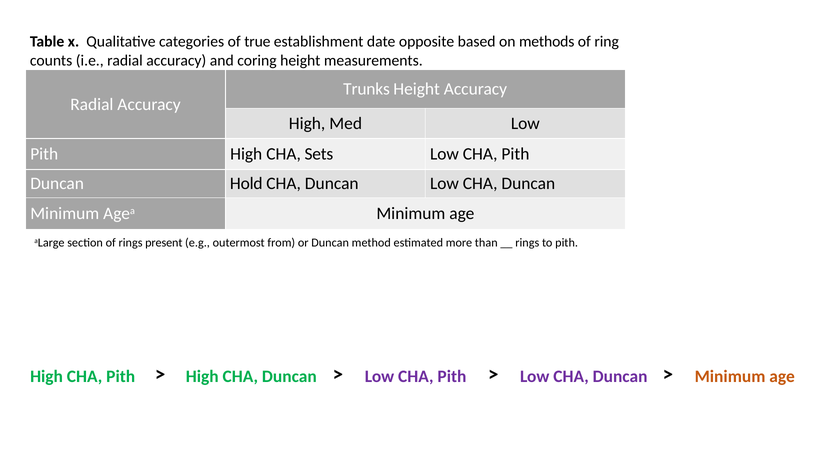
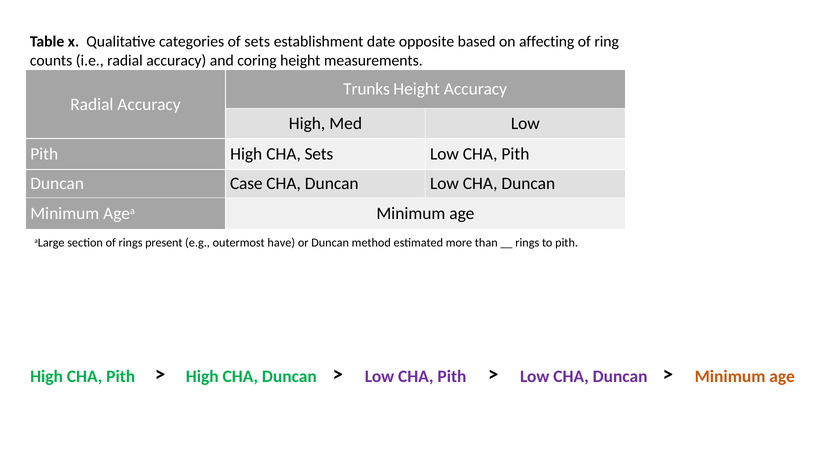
of true: true -> sets
methods: methods -> affecting
Hold: Hold -> Case
from: from -> have
